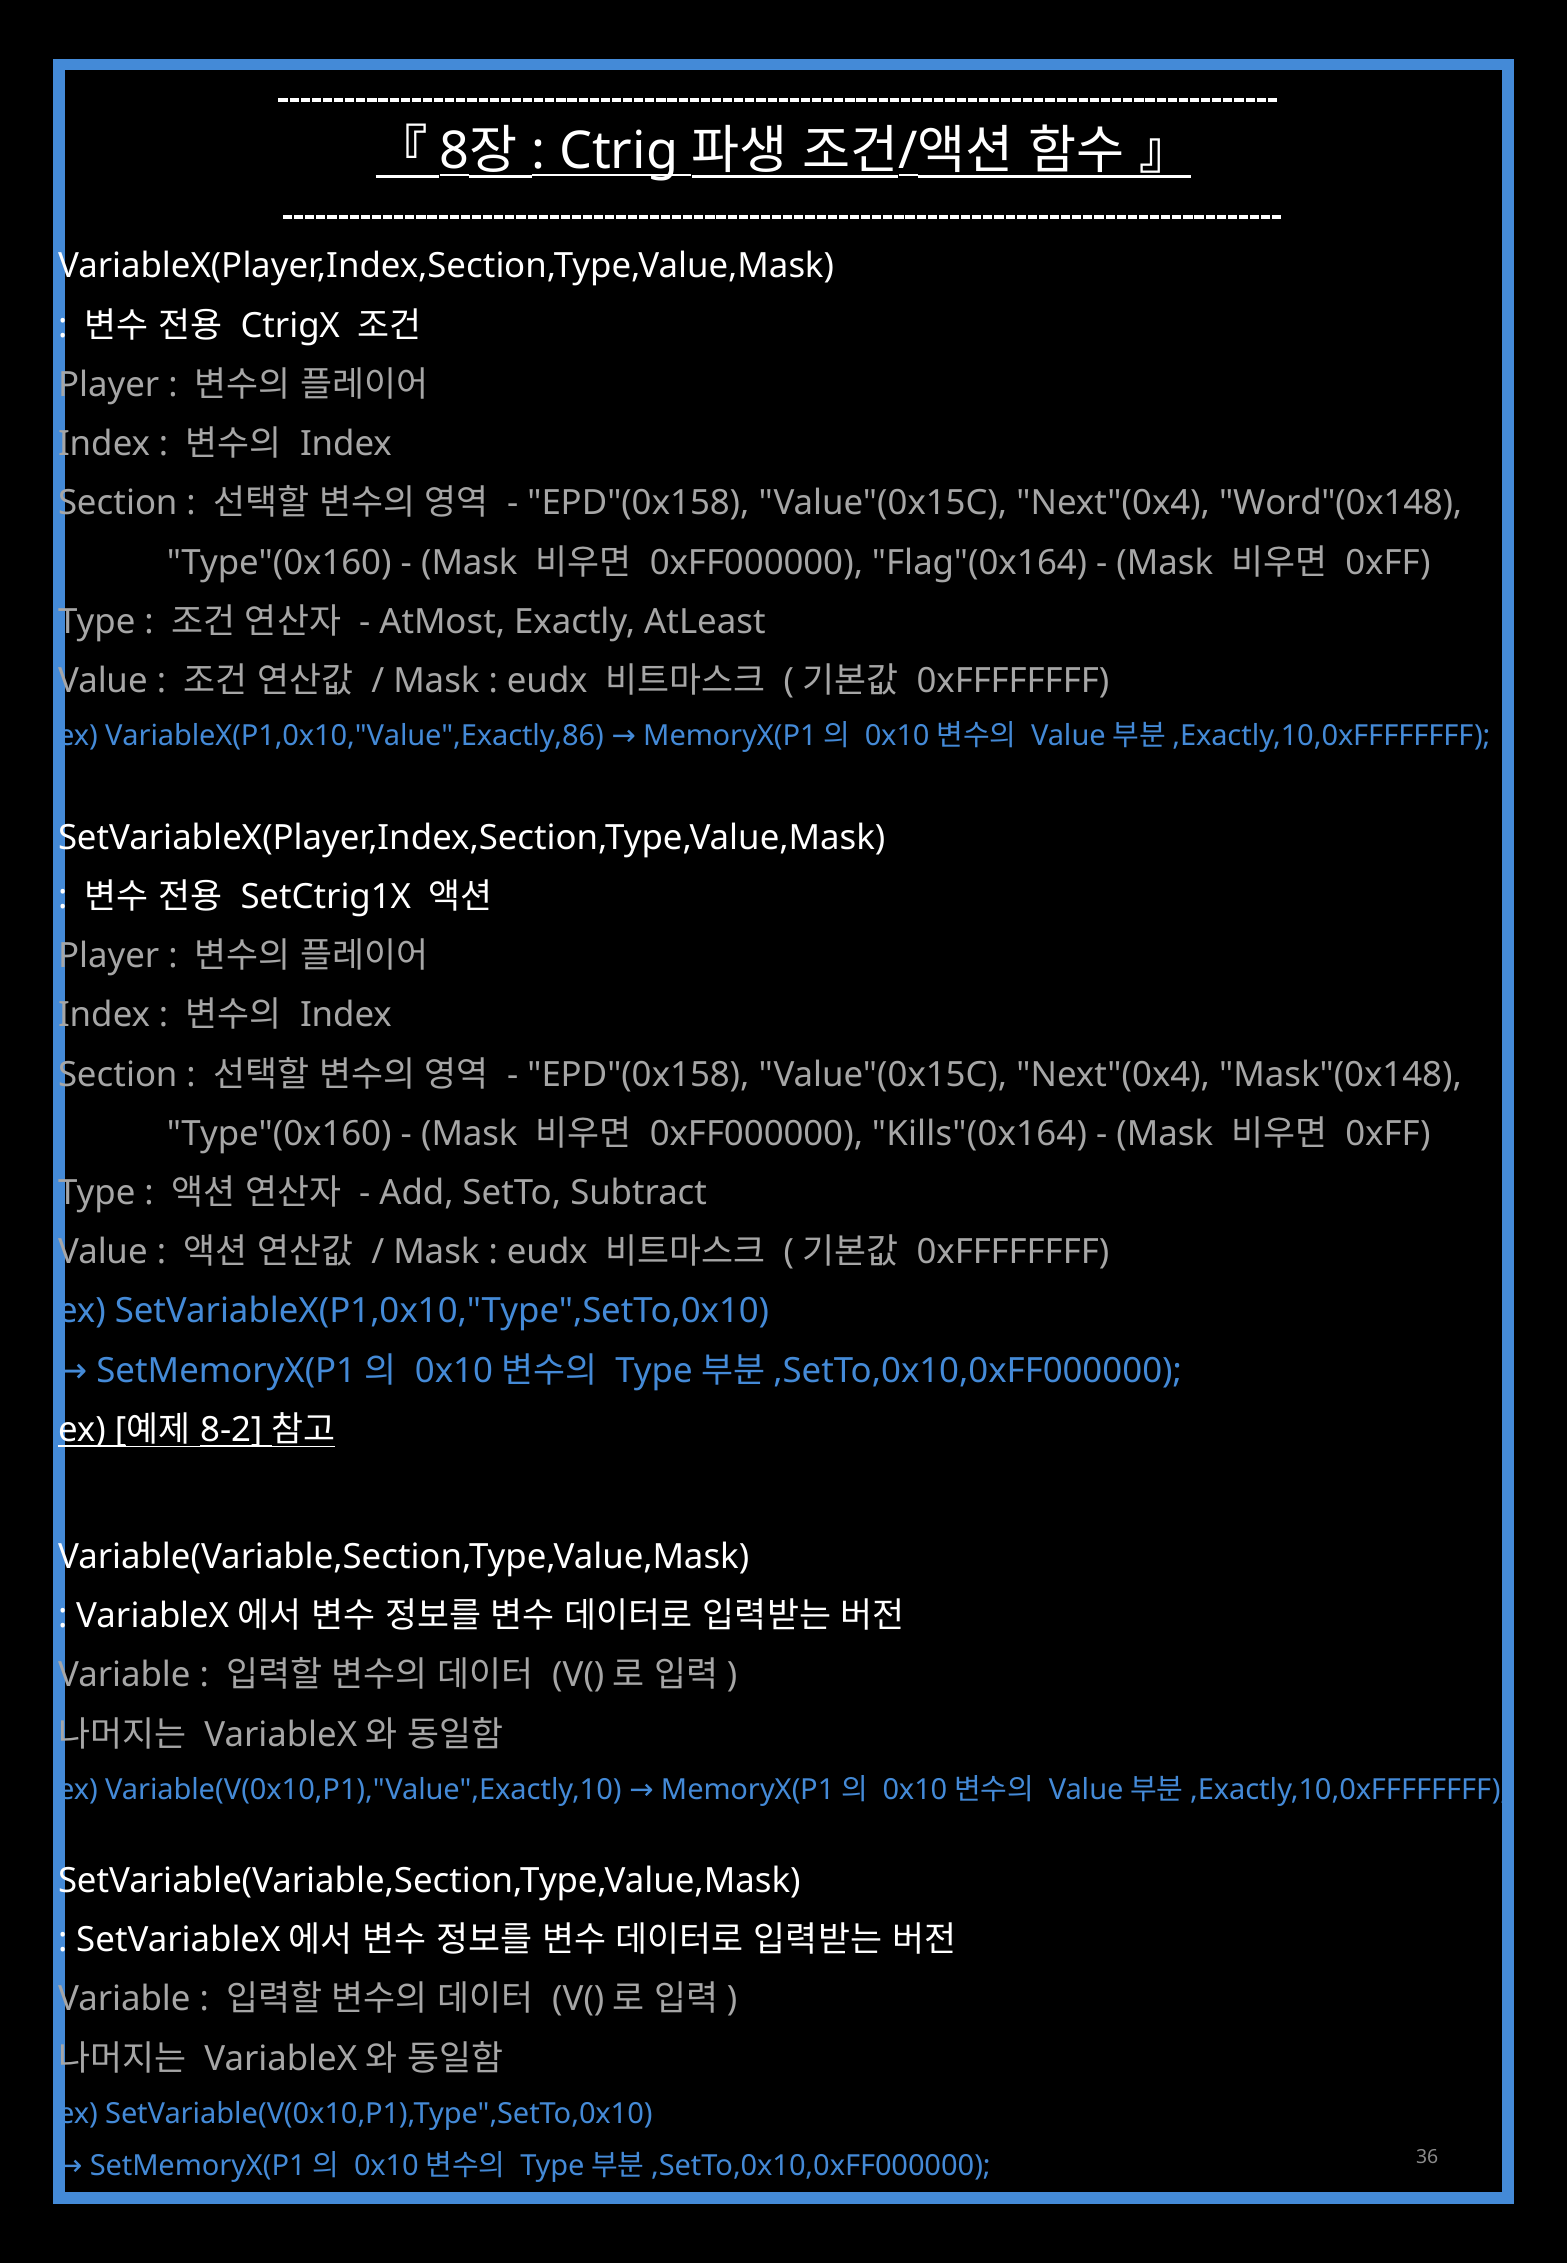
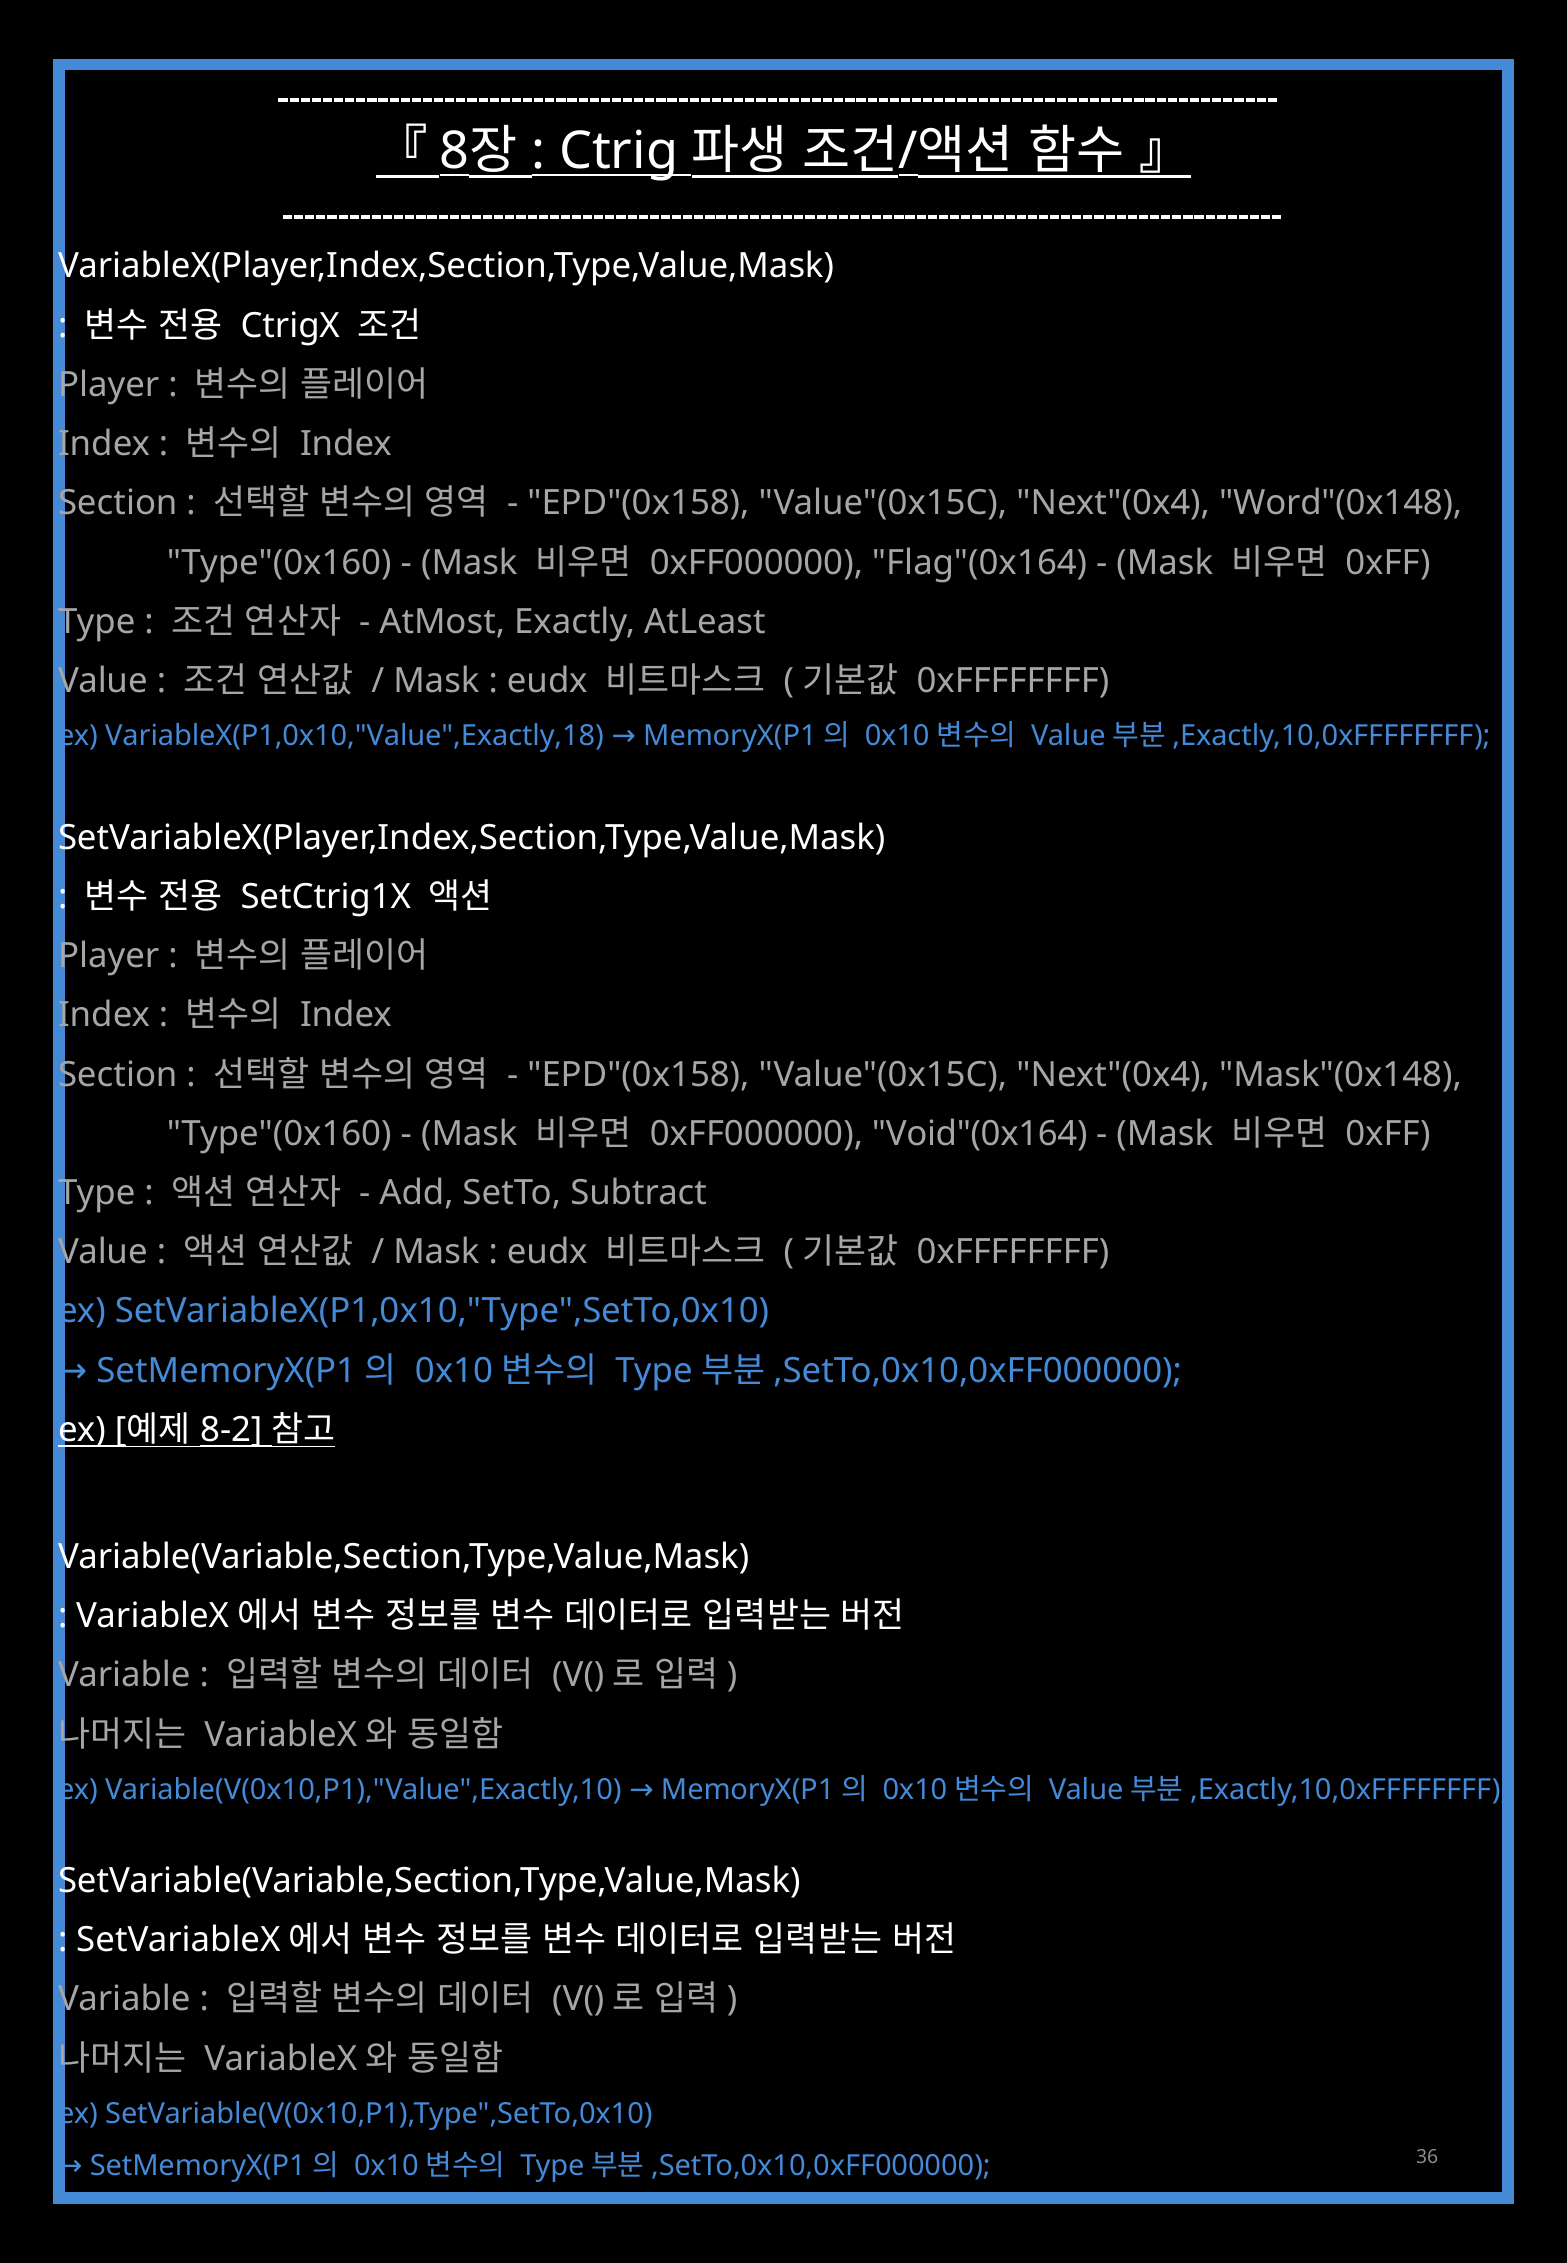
VariableX(P1,0x10,"Value",Exactly,86: VariableX(P1,0x10,"Value",Exactly,86 -> VariableX(P1,0x10,"Value",Exactly,18
Kills"(0x164: Kills"(0x164 -> Void"(0x164
